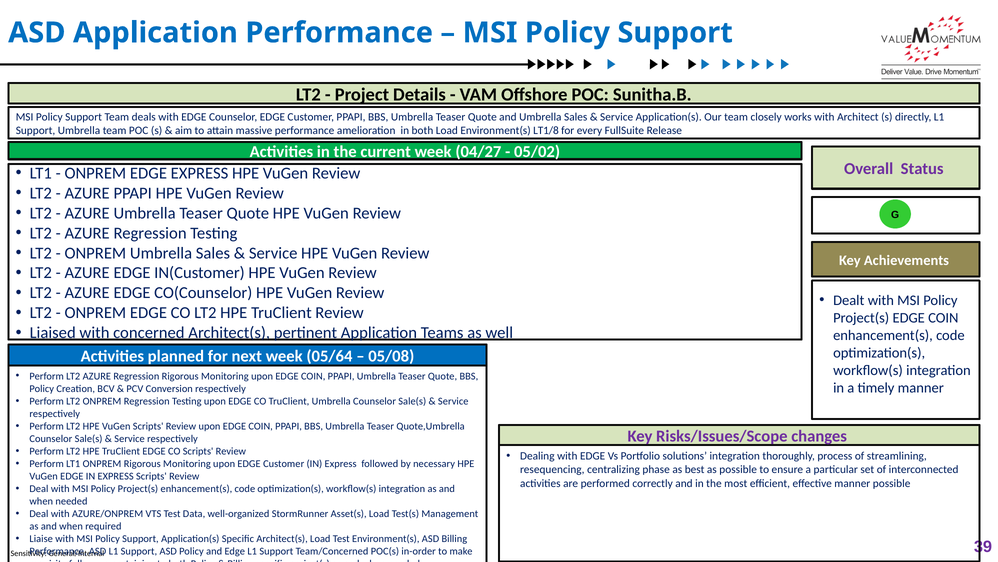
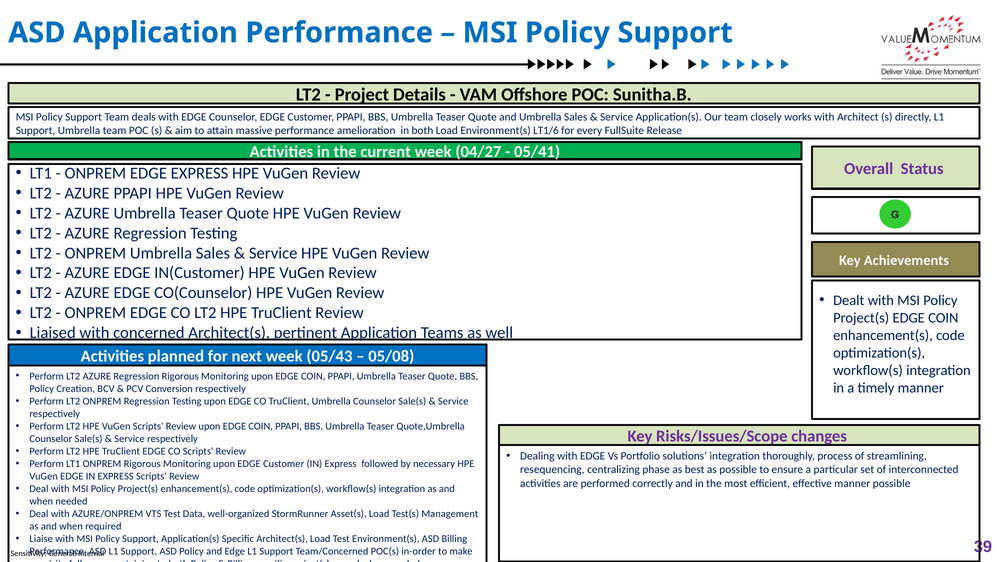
LT1/8: LT1/8 -> LT1/6
05/02: 05/02 -> 05/41
05/64: 05/64 -> 05/43
